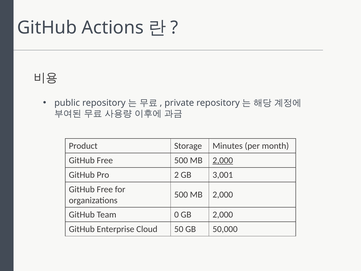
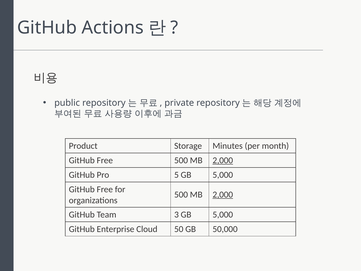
2: 2 -> 5
3,001 at (223, 175): 3,001 -> 5,000
2,000 at (223, 195) underline: none -> present
0: 0 -> 3
2,000 at (223, 214): 2,000 -> 5,000
